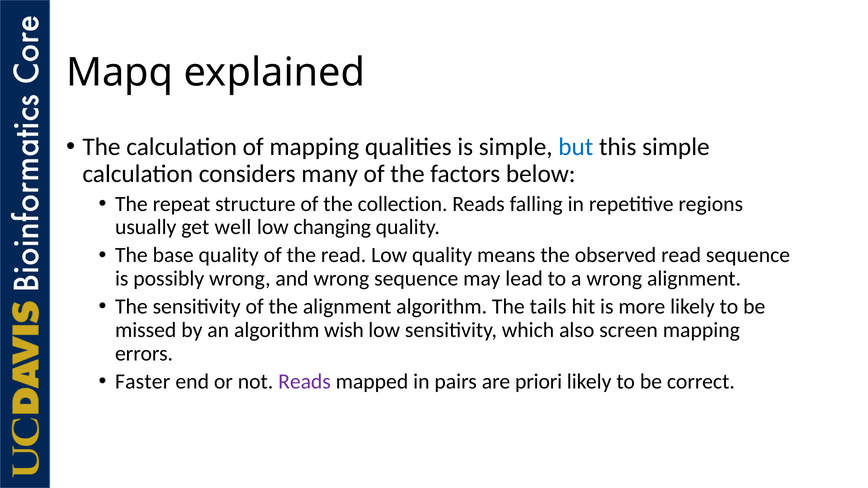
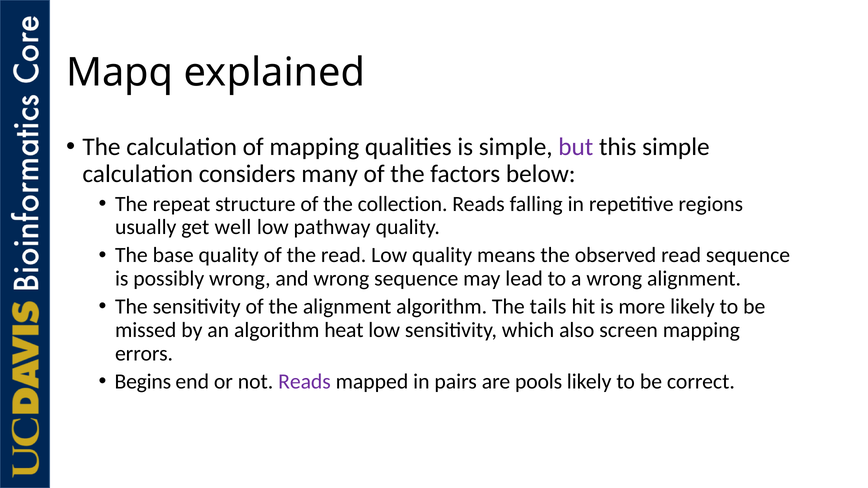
but colour: blue -> purple
changing: changing -> pathway
wish: wish -> heat
Faster: Faster -> Begins
priori: priori -> pools
